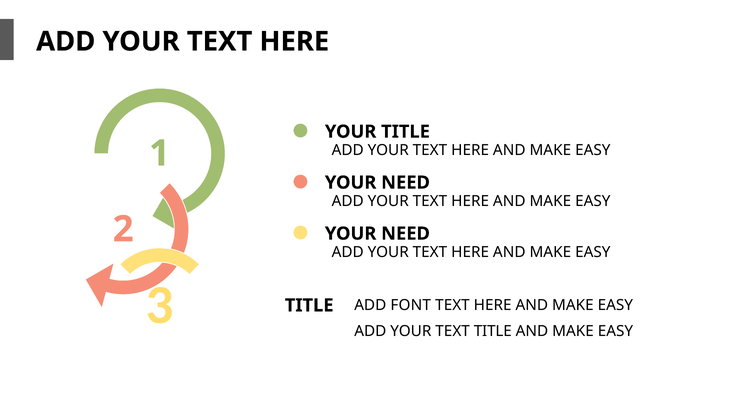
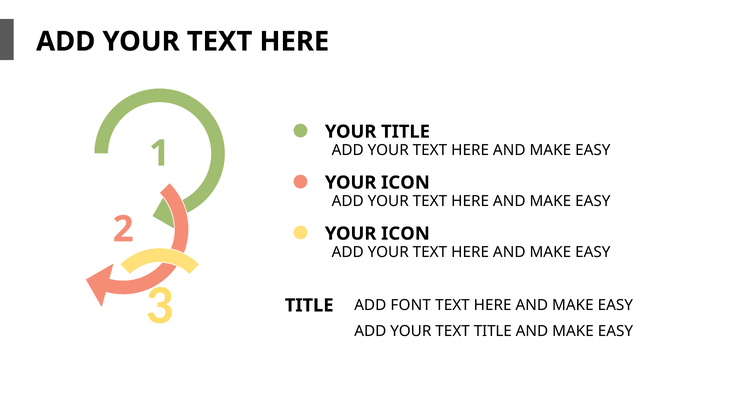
NEED at (406, 183): NEED -> ICON
NEED at (406, 234): NEED -> ICON
